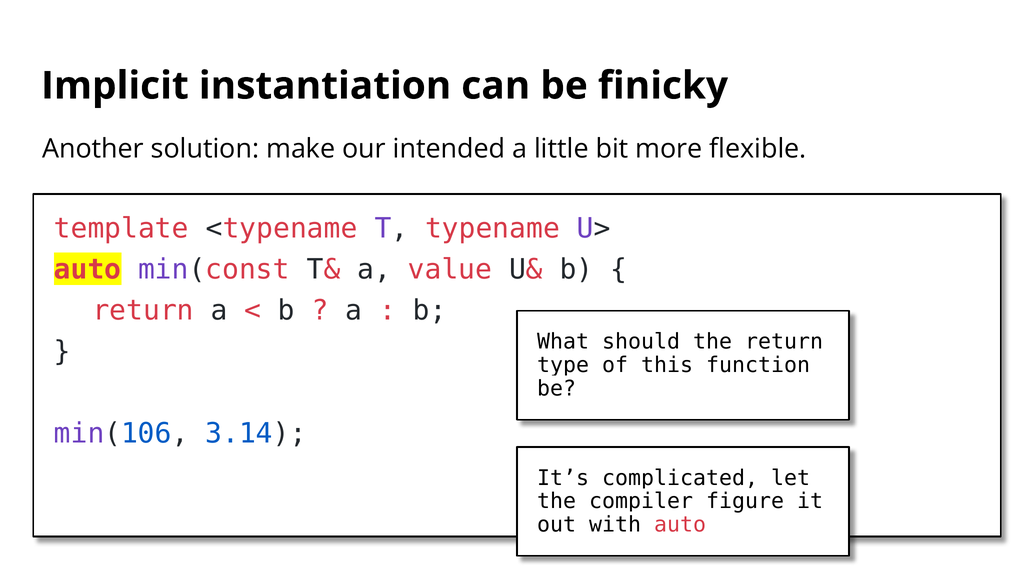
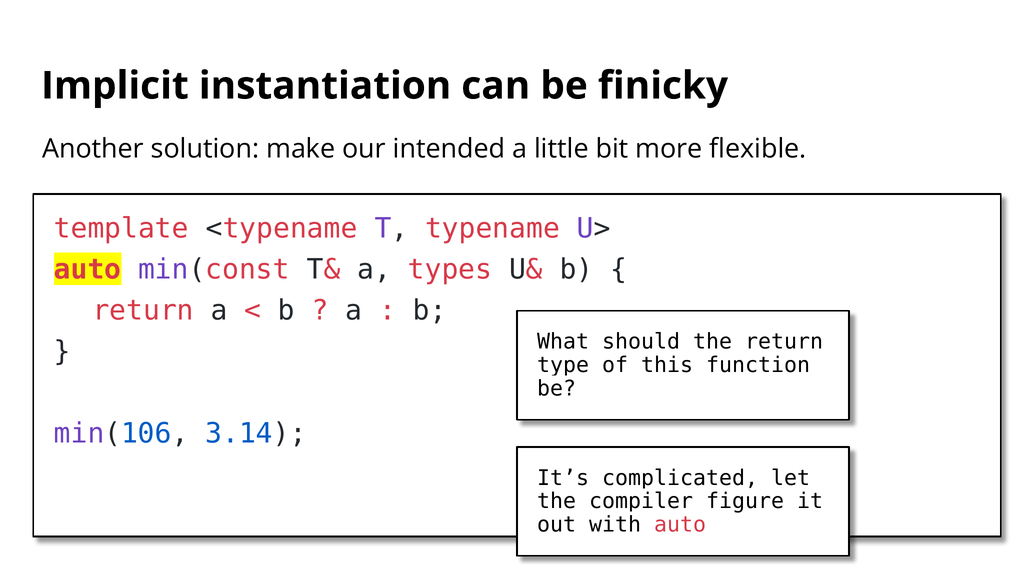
value: value -> types
